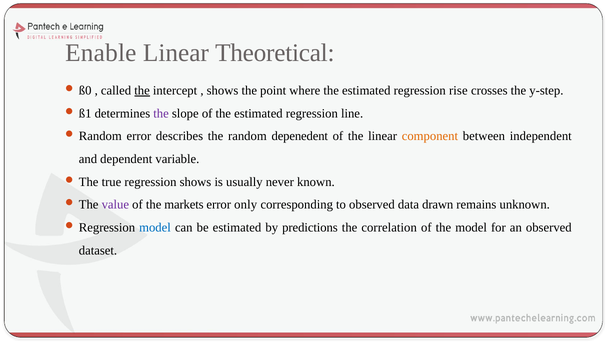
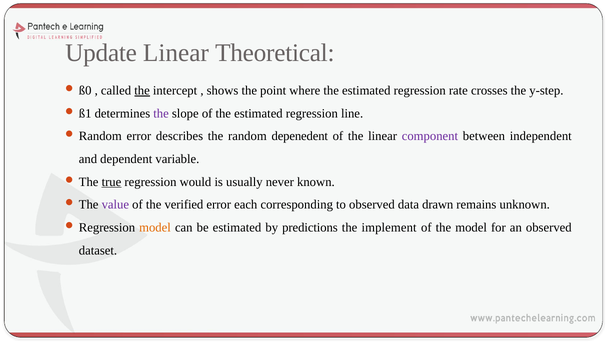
Enable: Enable -> Update
rise: rise -> rate
component colour: orange -> purple
true underline: none -> present
regression shows: shows -> would
markets: markets -> verified
only: only -> each
model at (155, 227) colour: blue -> orange
correlation: correlation -> implement
